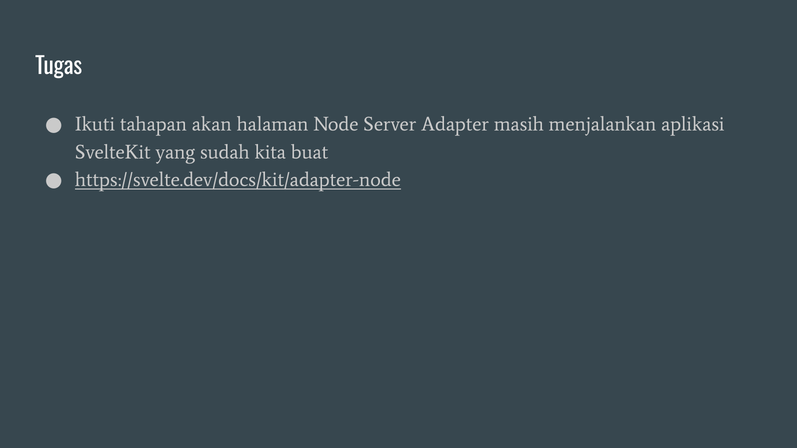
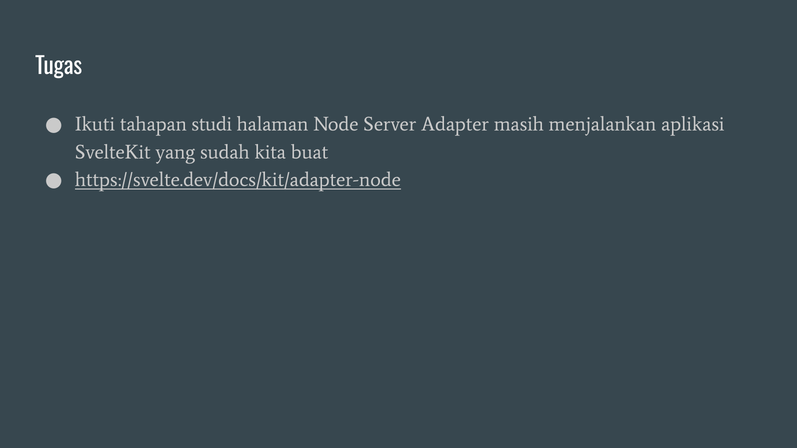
akan: akan -> studi
